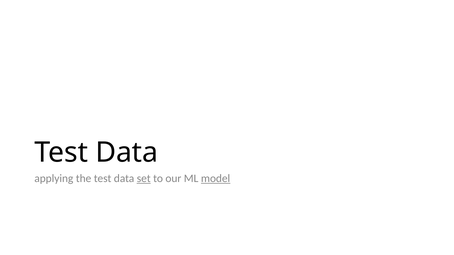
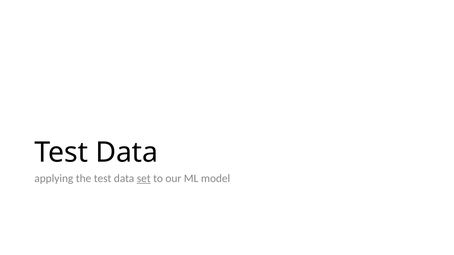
model underline: present -> none
